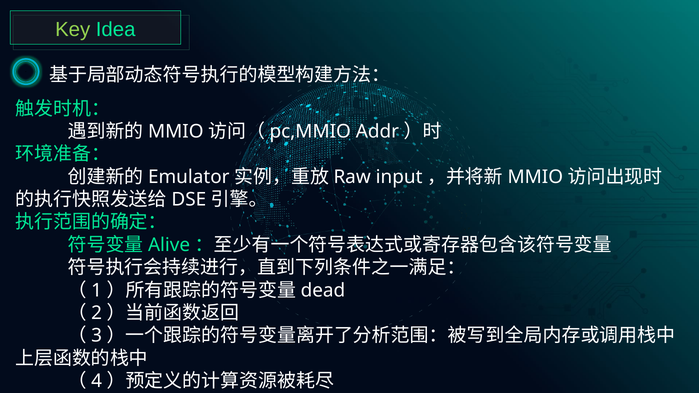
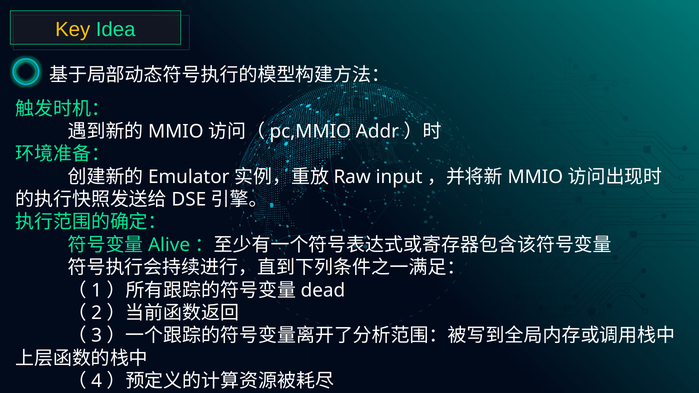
Key colour: light green -> yellow
